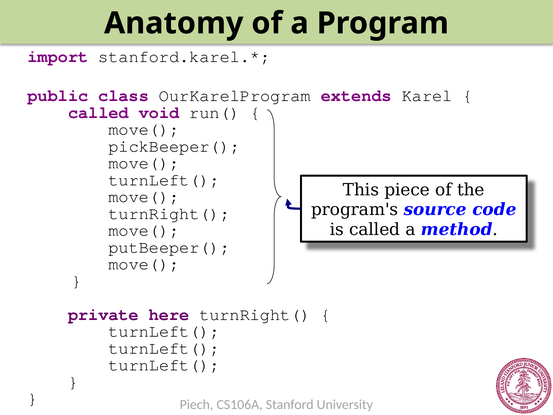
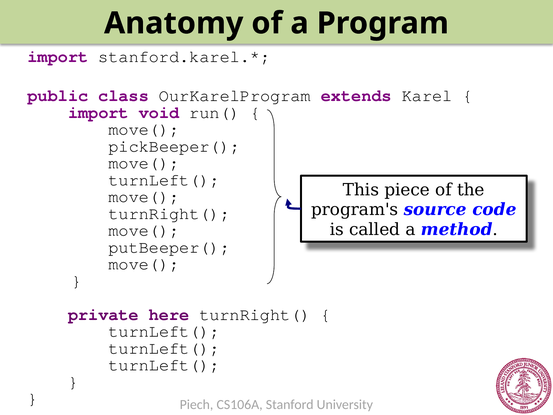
called at (98, 112): called -> import
